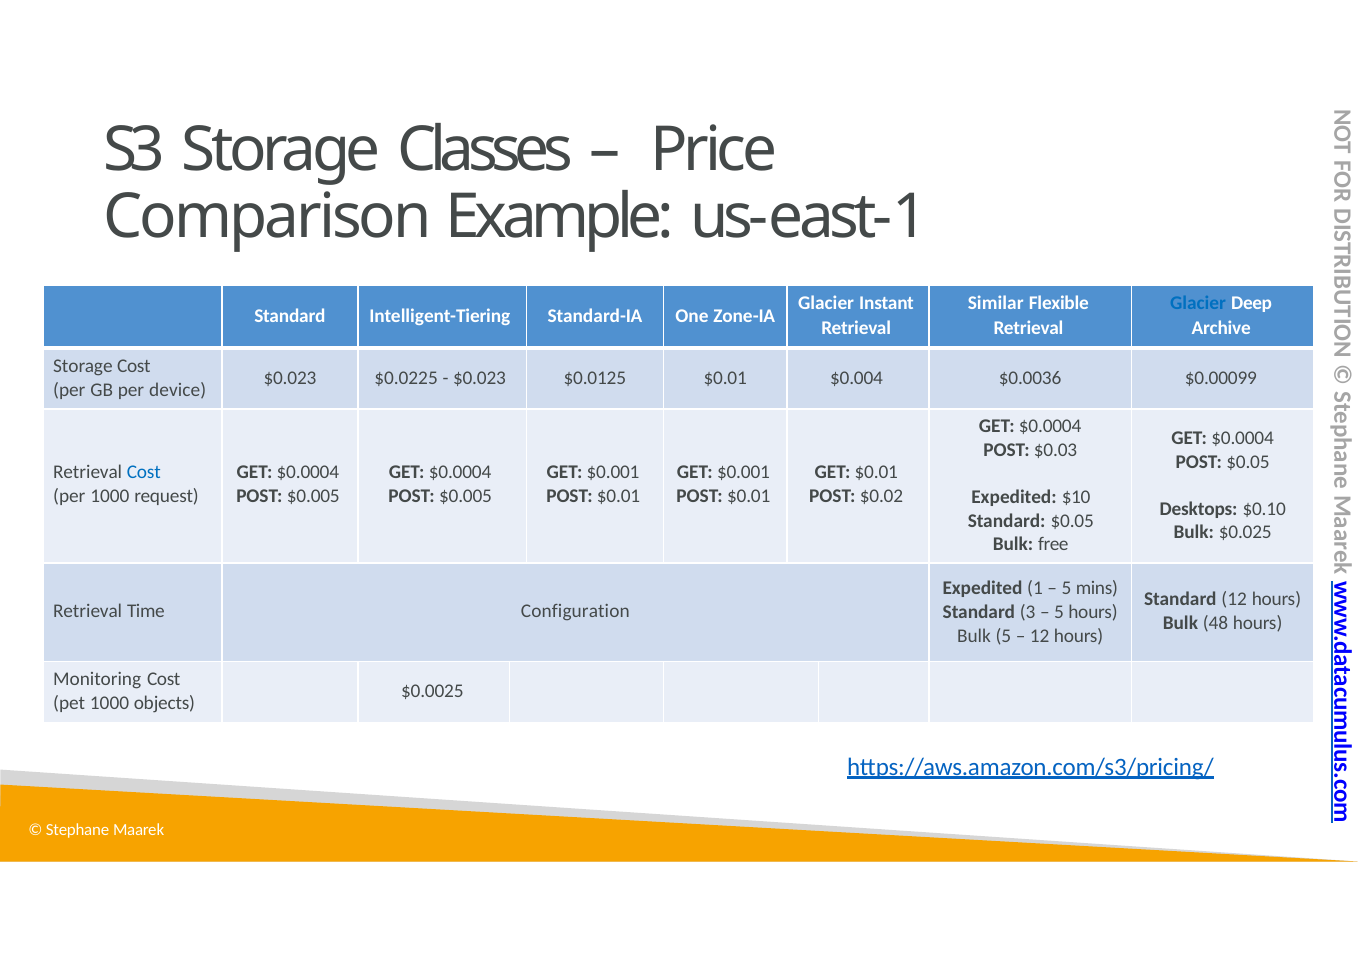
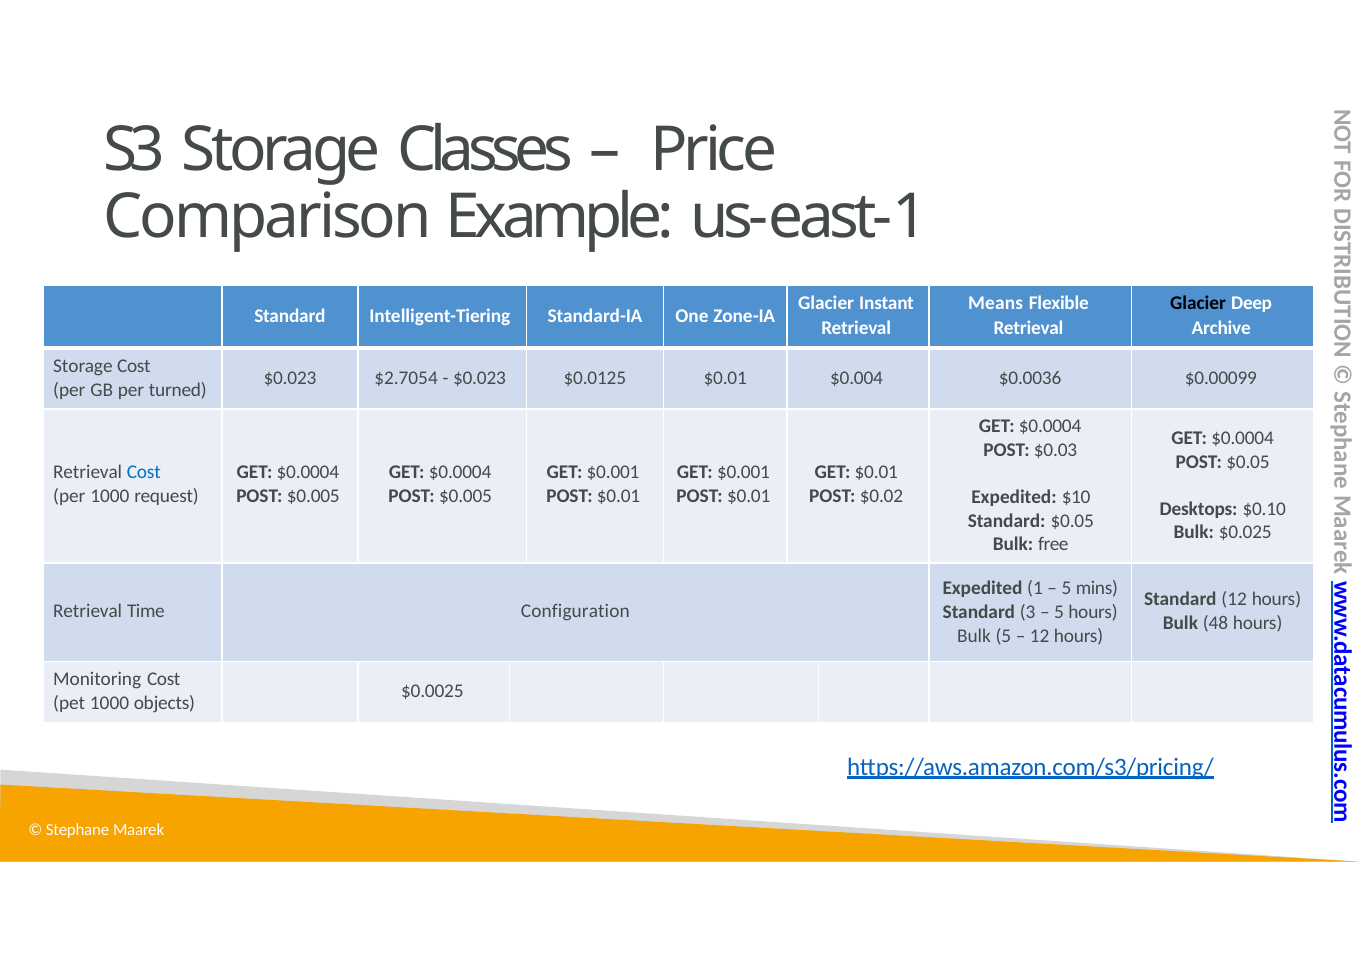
Similar: Similar -> Means
Glacier at (1198, 304) colour: blue -> black
$0.0225: $0.0225 -> $2.7054
device: device -> turned
